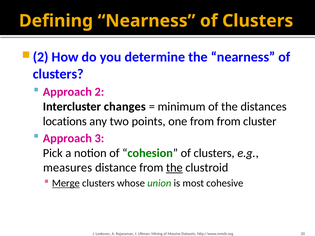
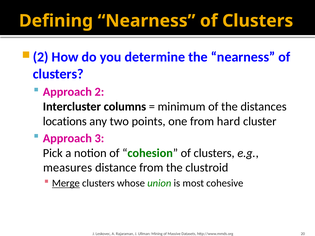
changes: changes -> columns
from from: from -> hard
the at (174, 168) underline: present -> none
